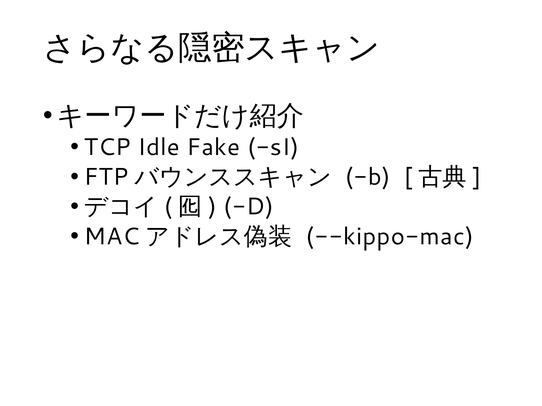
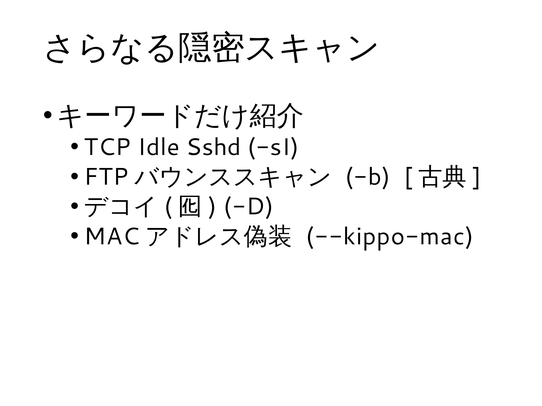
Fake: Fake -> Sshd
